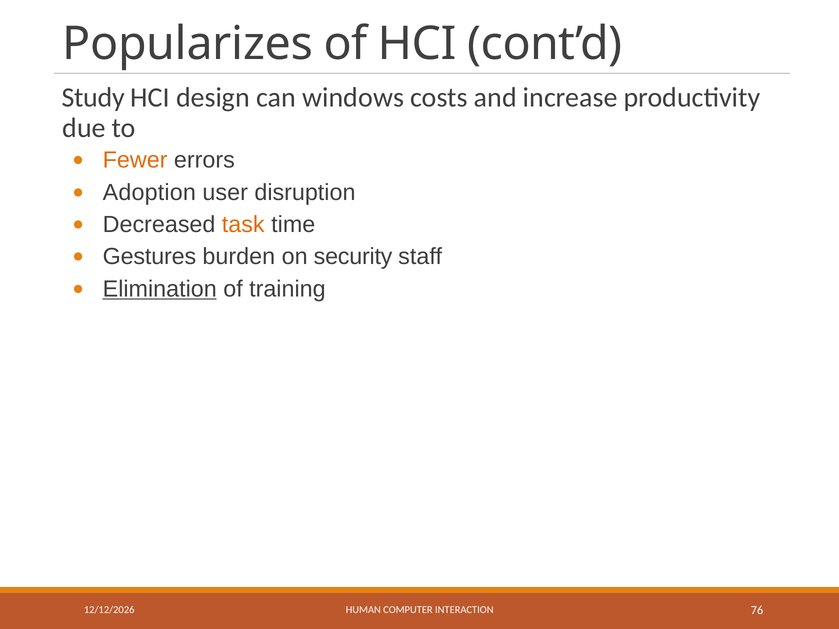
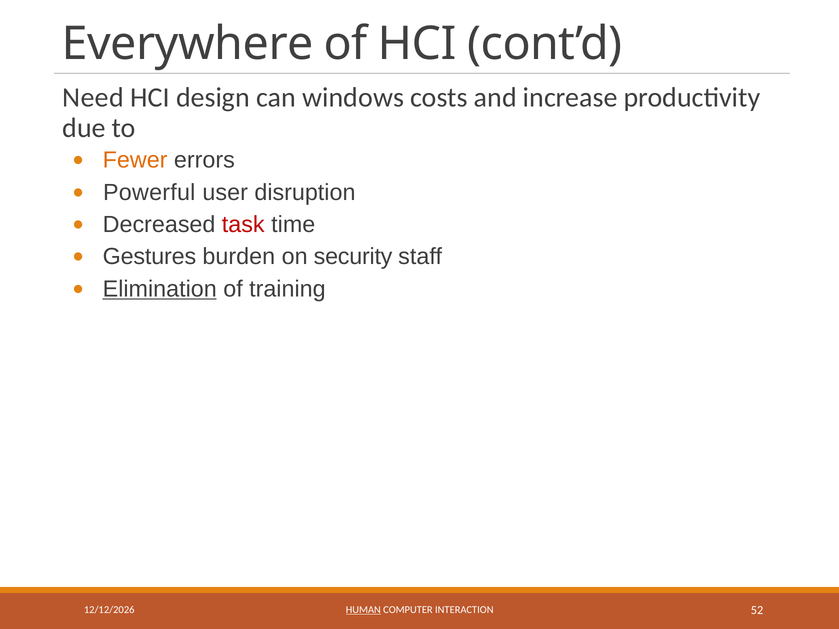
Popularizes: Popularizes -> Everywhere
Study: Study -> Need
Adoption: Adoption -> Powerful
task colour: orange -> red
HUMAN underline: none -> present
76: 76 -> 52
